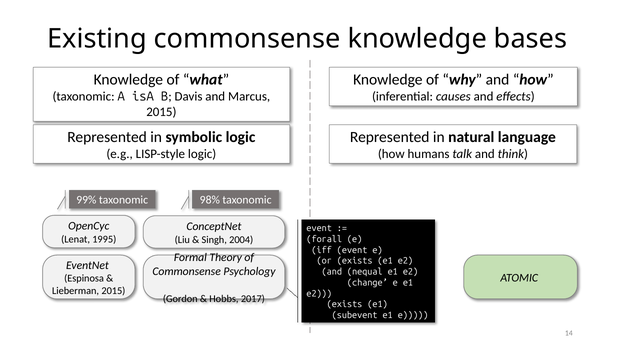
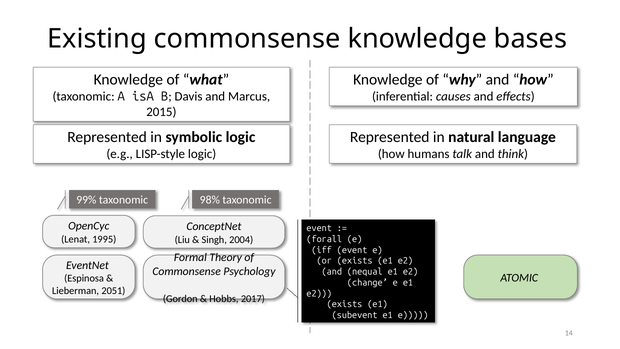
Lieberman 2015: 2015 -> 2051
